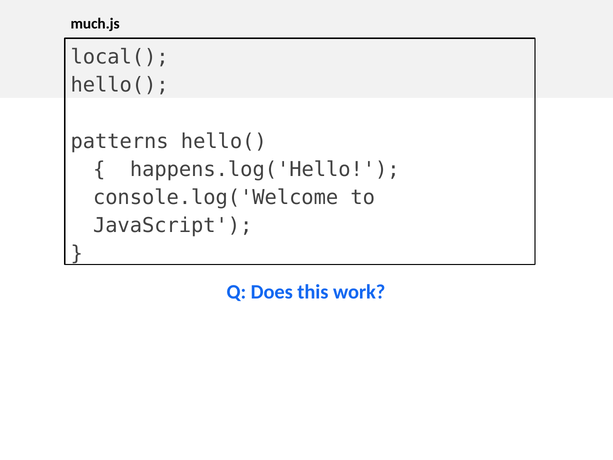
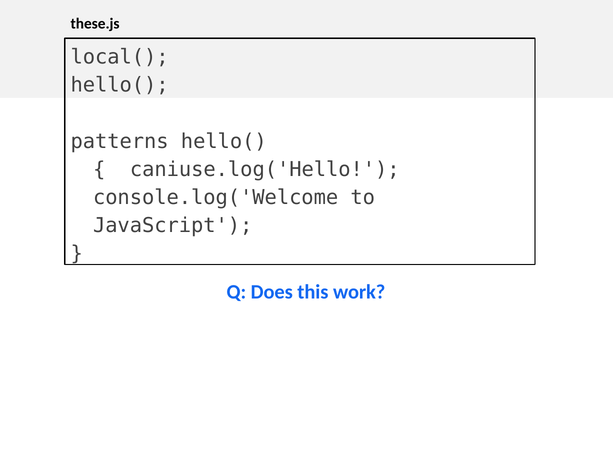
much.js: much.js -> these.js
happens.log('Hello: happens.log('Hello -> caniuse.log('Hello
